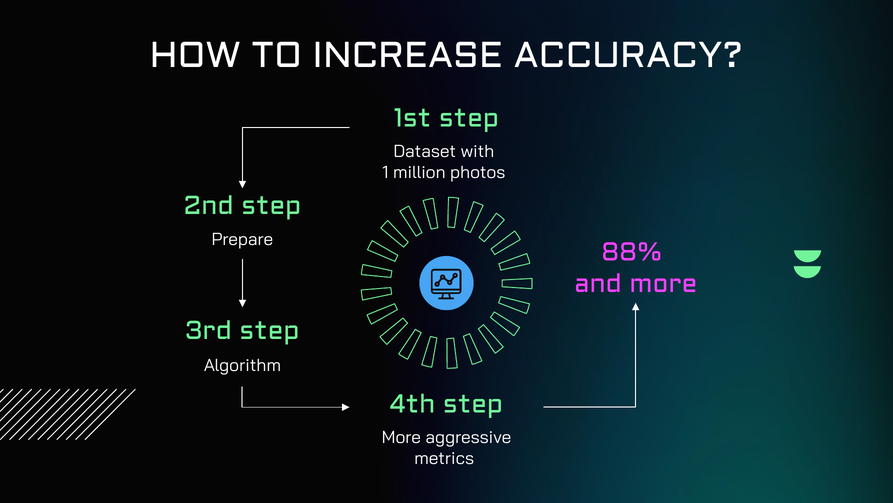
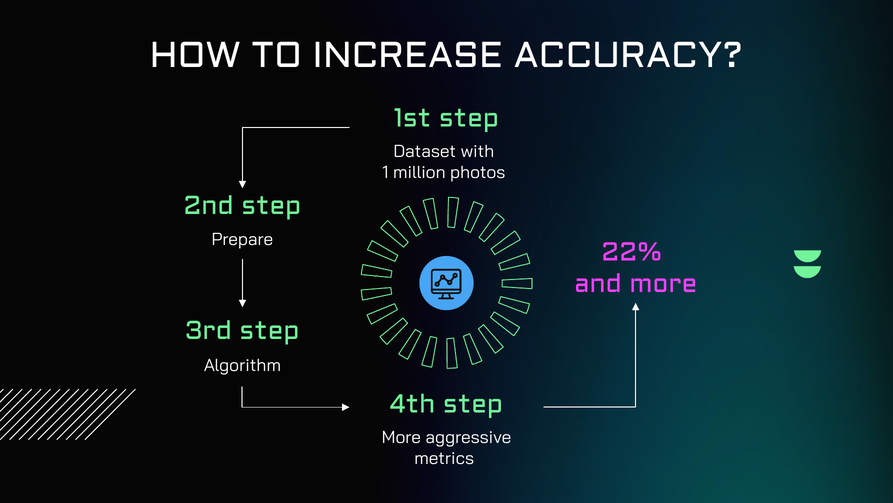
88%: 88% -> 22%
